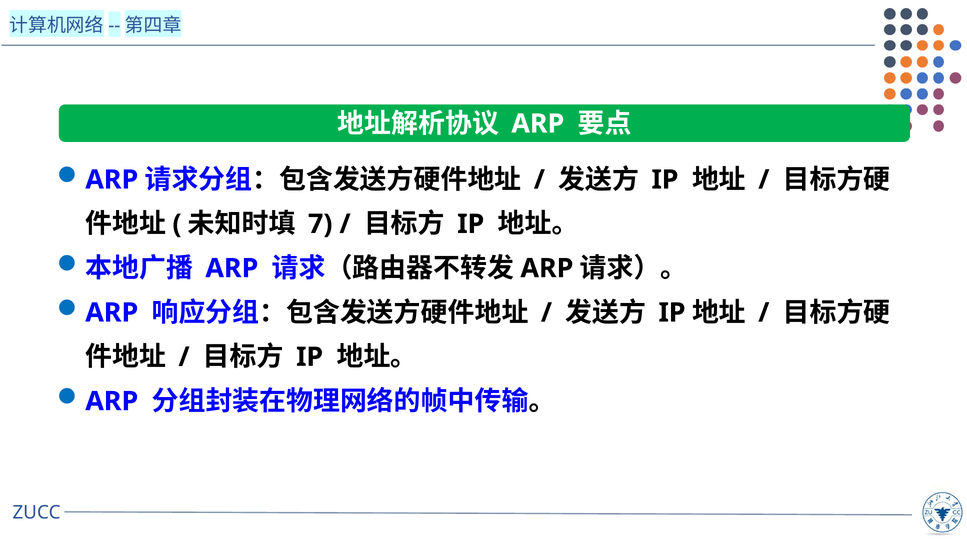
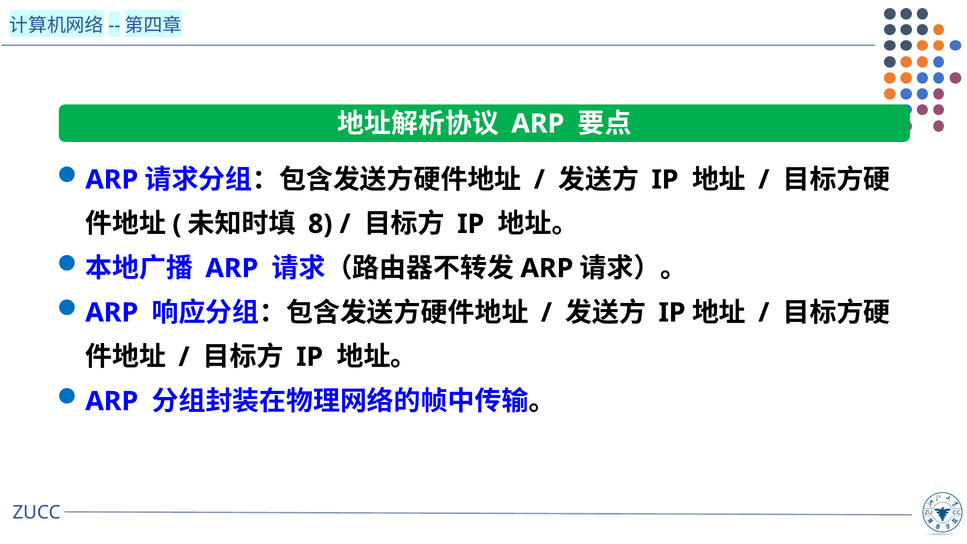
7: 7 -> 8
